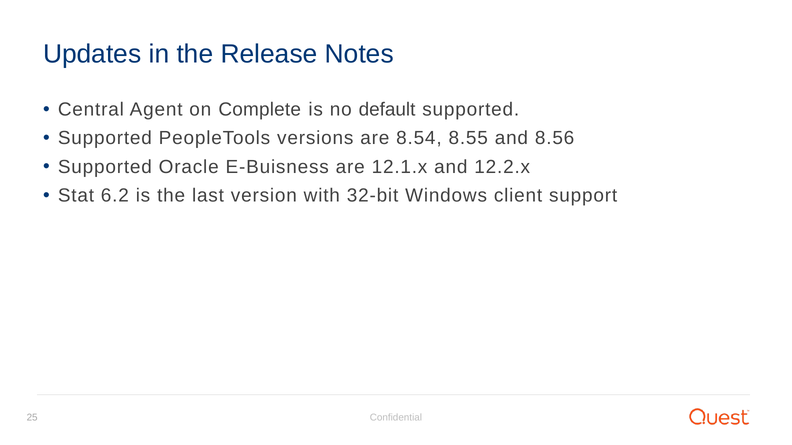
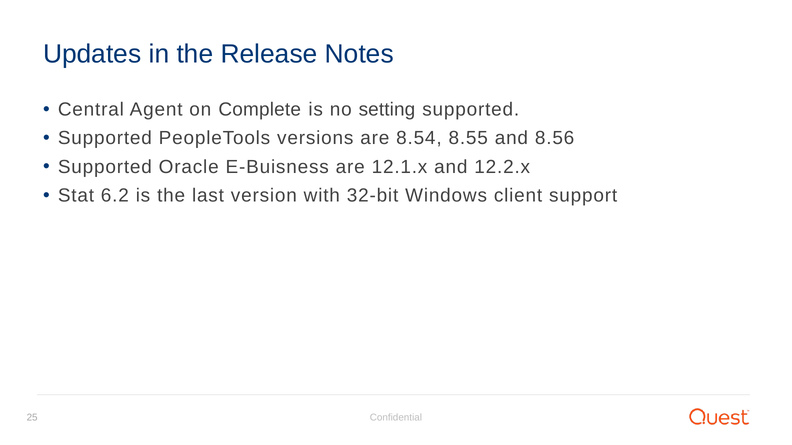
default: default -> setting
